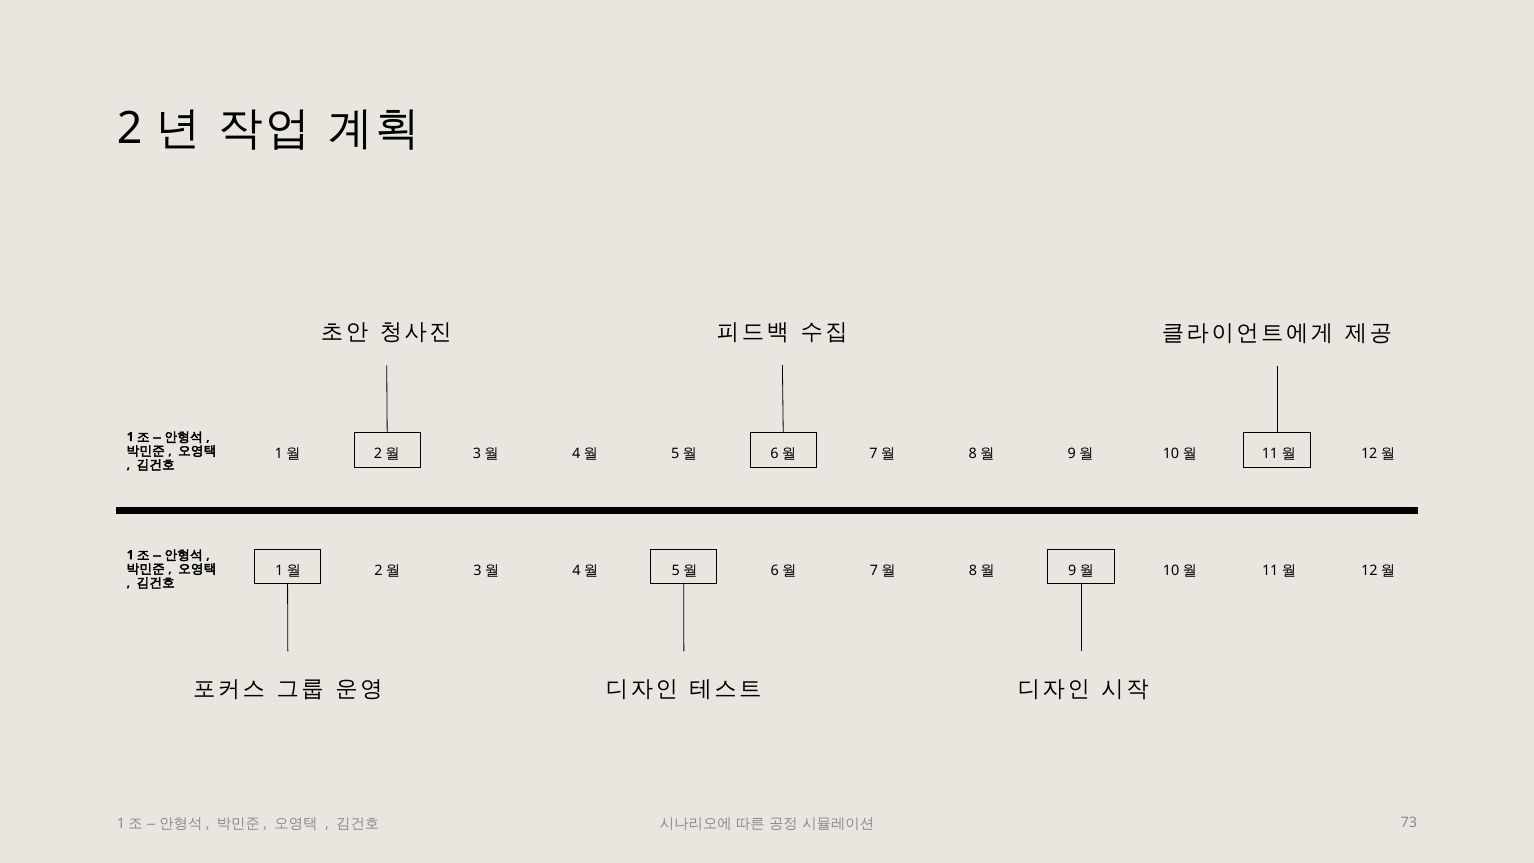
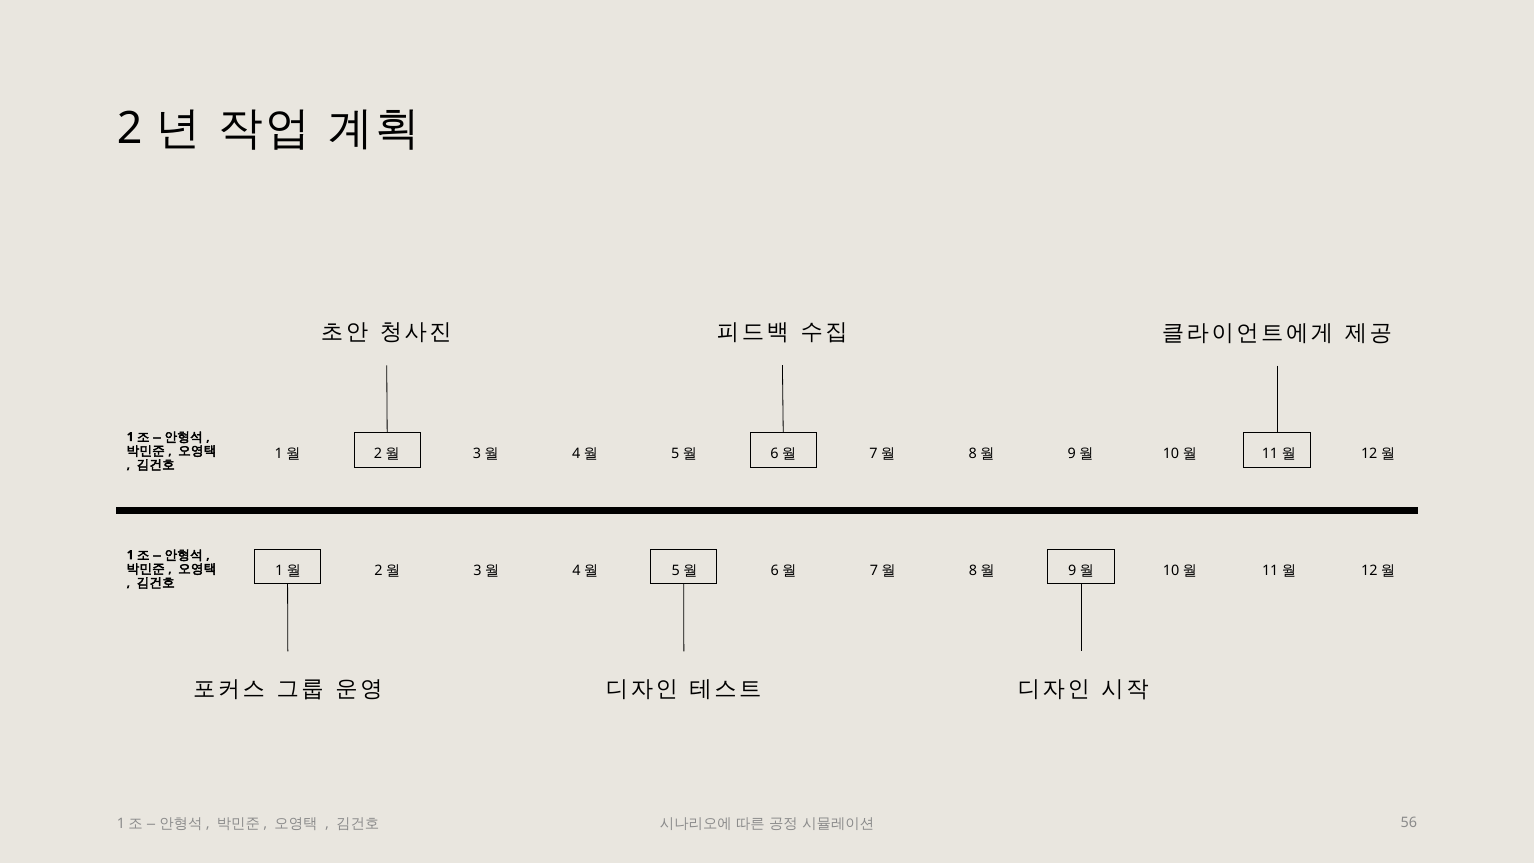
73: 73 -> 56
